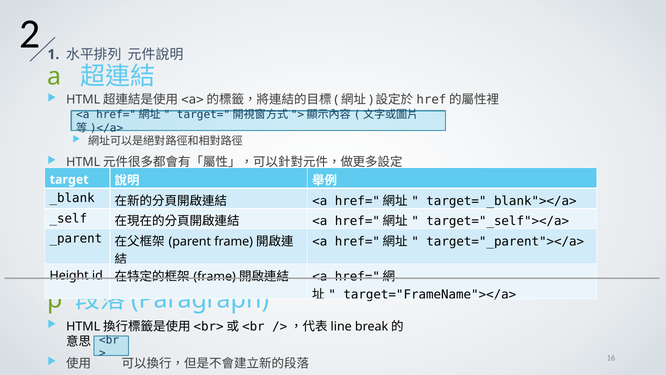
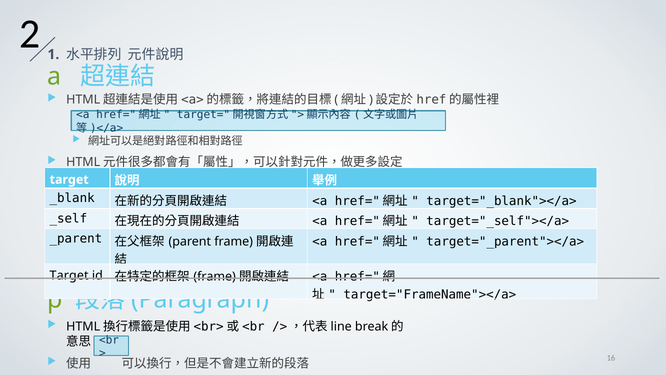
Height at (69, 275): Height -> Target
